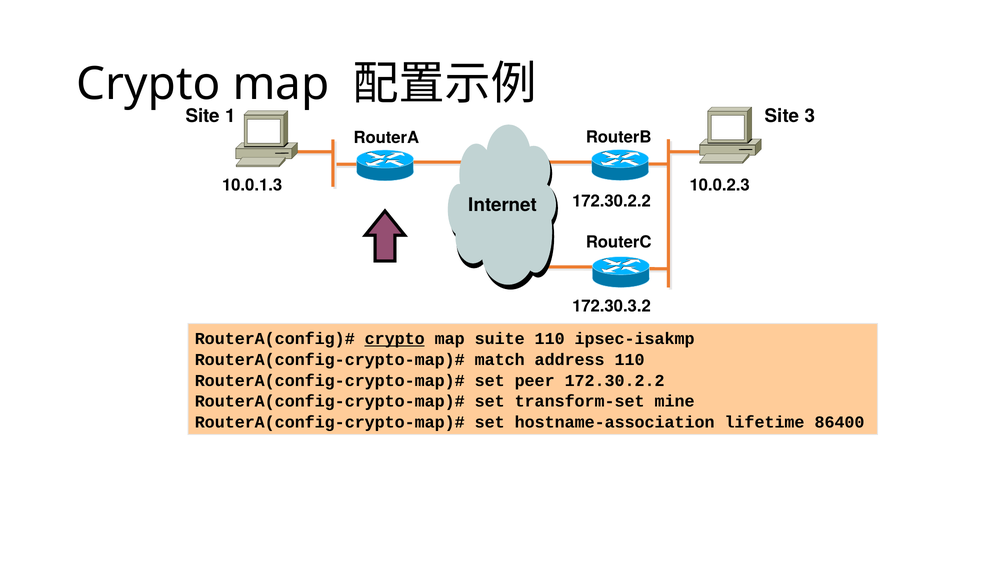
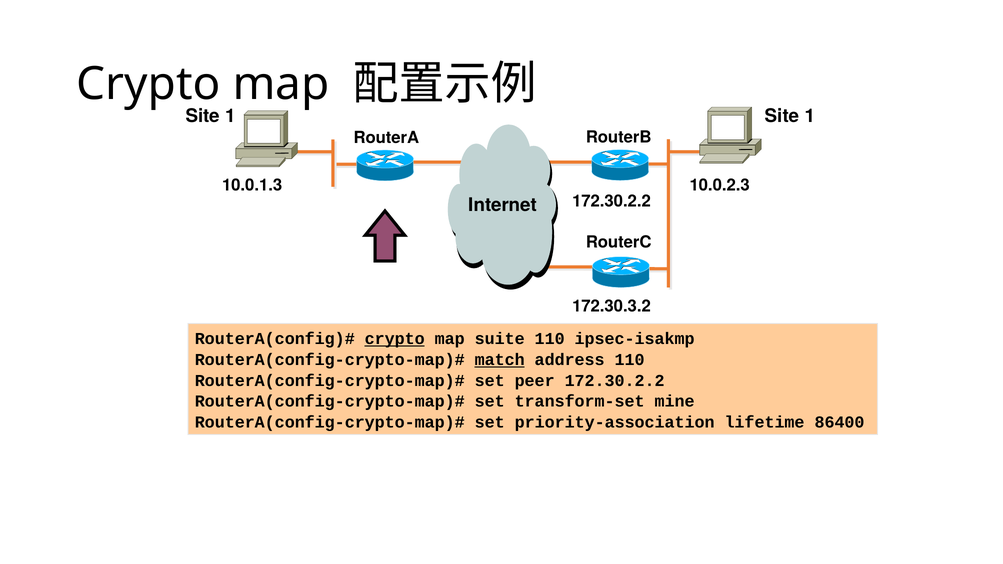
1 Site 3: 3 -> 1
match underline: none -> present
hostname-association: hostname-association -> priority-association
